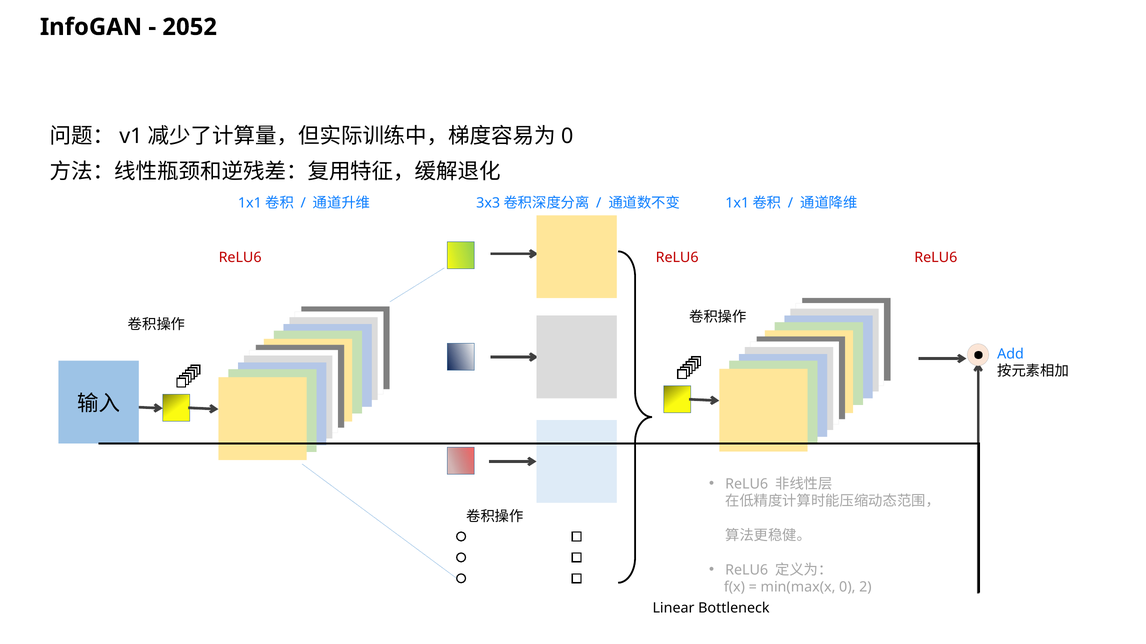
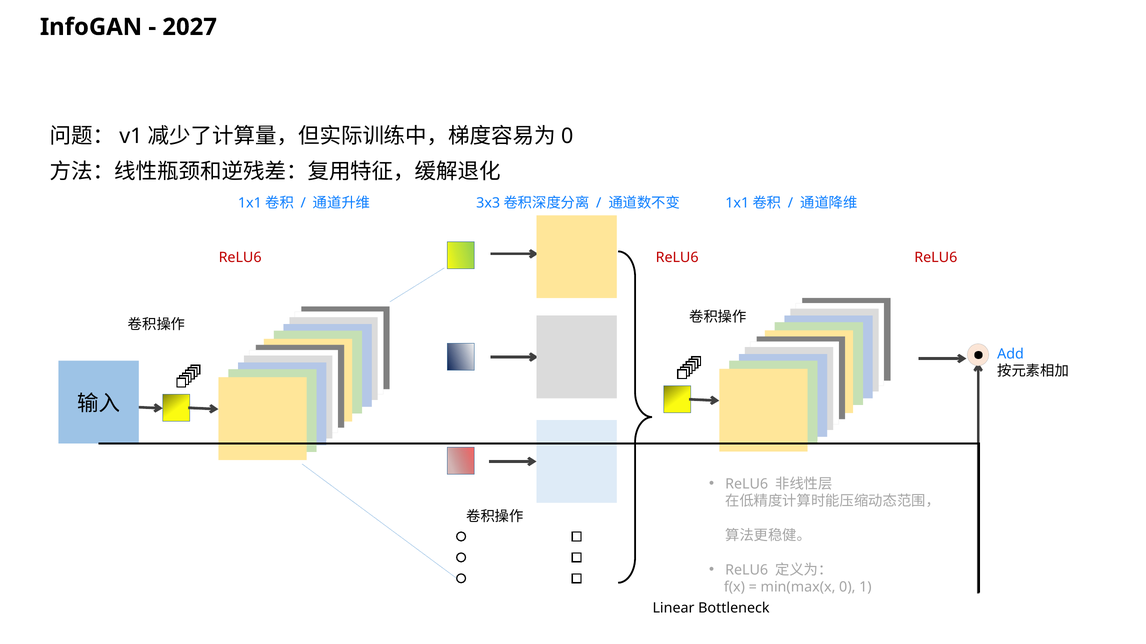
2052: 2052 -> 2027
2: 2 -> 1
